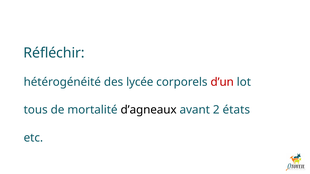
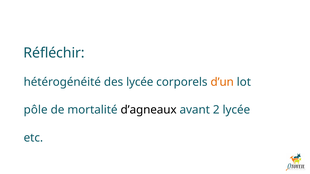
d’un colour: red -> orange
tous: tous -> pôle
2 états: états -> lycée
